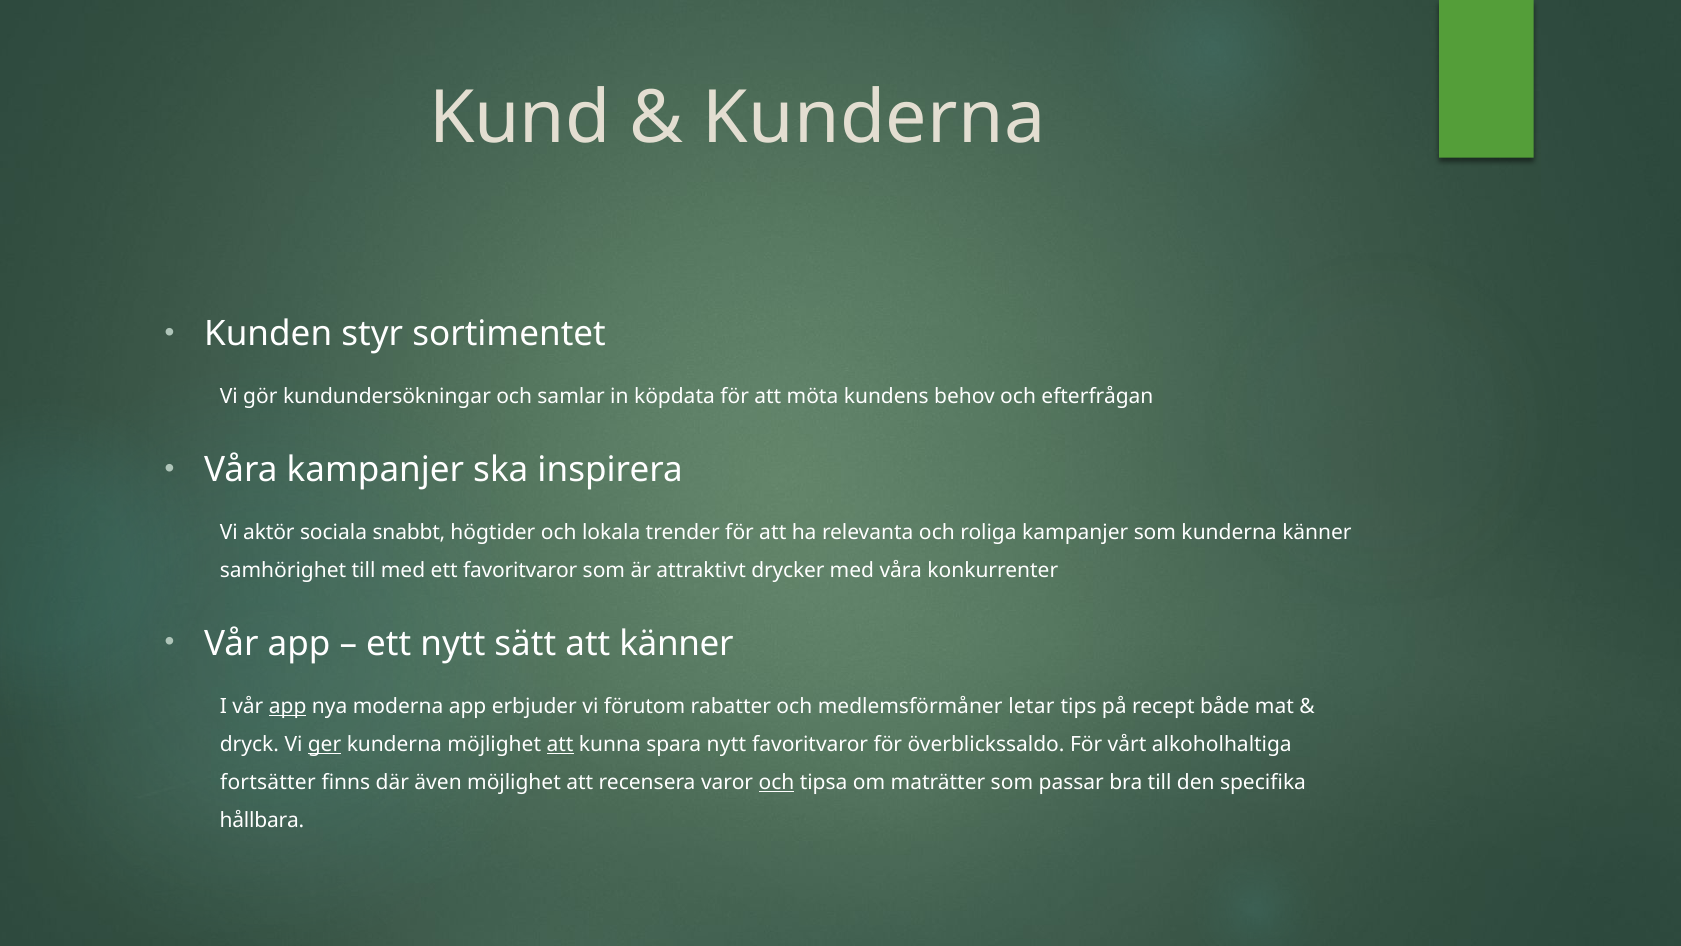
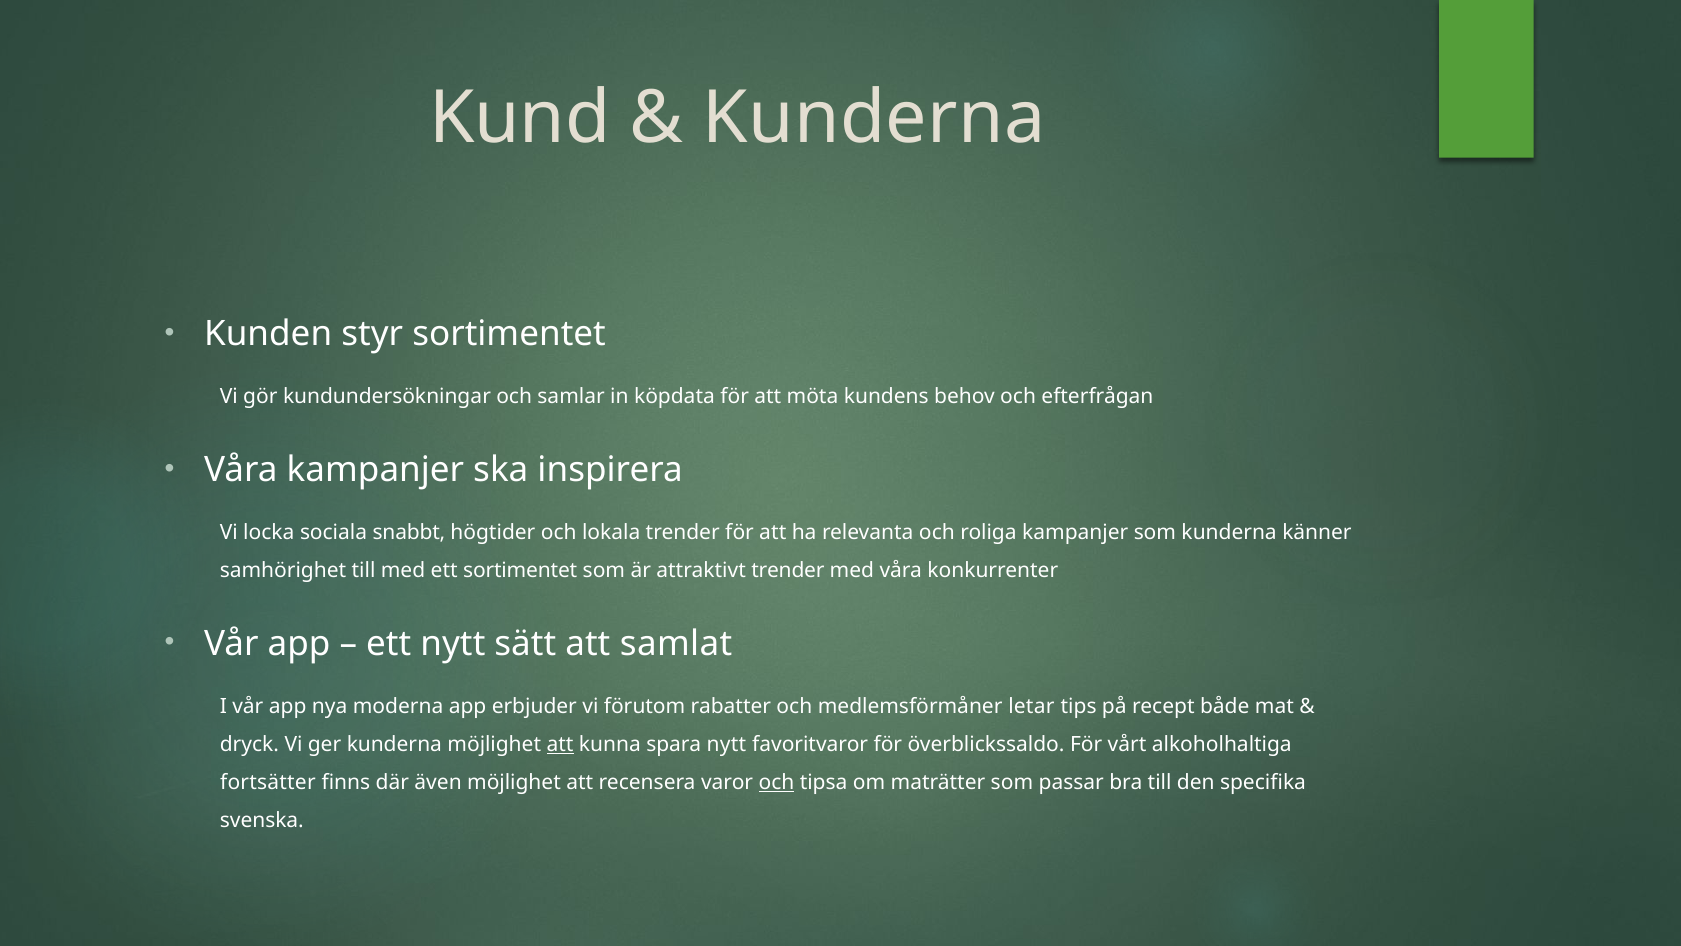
aktör: aktör -> locka
ett favoritvaror: favoritvaror -> sortimentet
attraktivt drycker: drycker -> trender
att känner: känner -> samlat
app at (288, 706) underline: present -> none
ger underline: present -> none
hållbara: hållbara -> svenska
